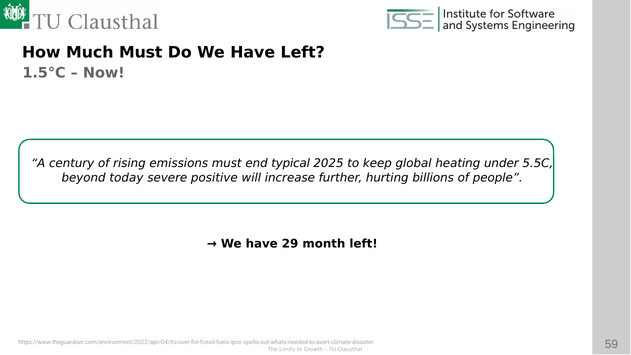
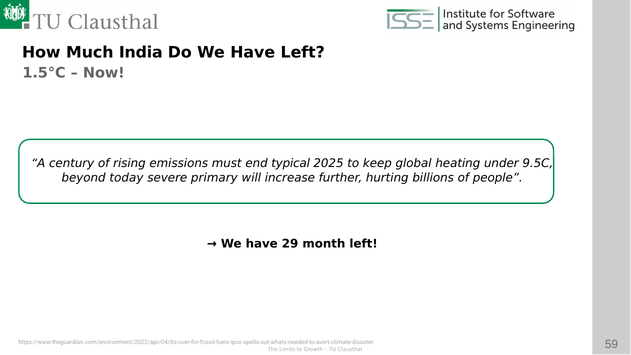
Much Must: Must -> India
5.5C: 5.5C -> 9.5C
positive: positive -> primary
